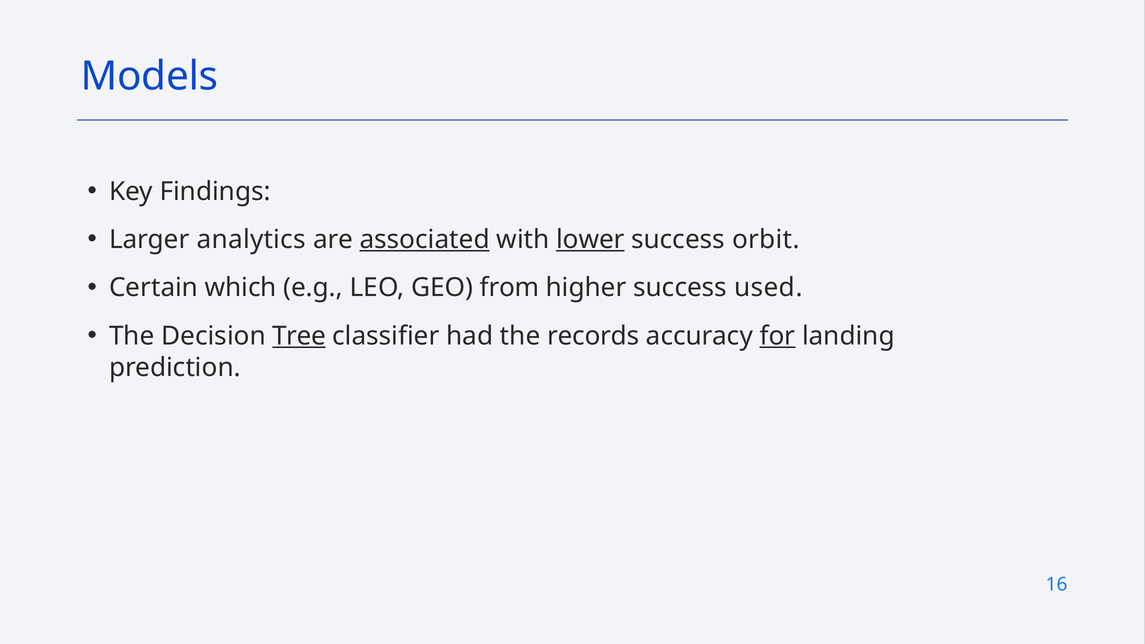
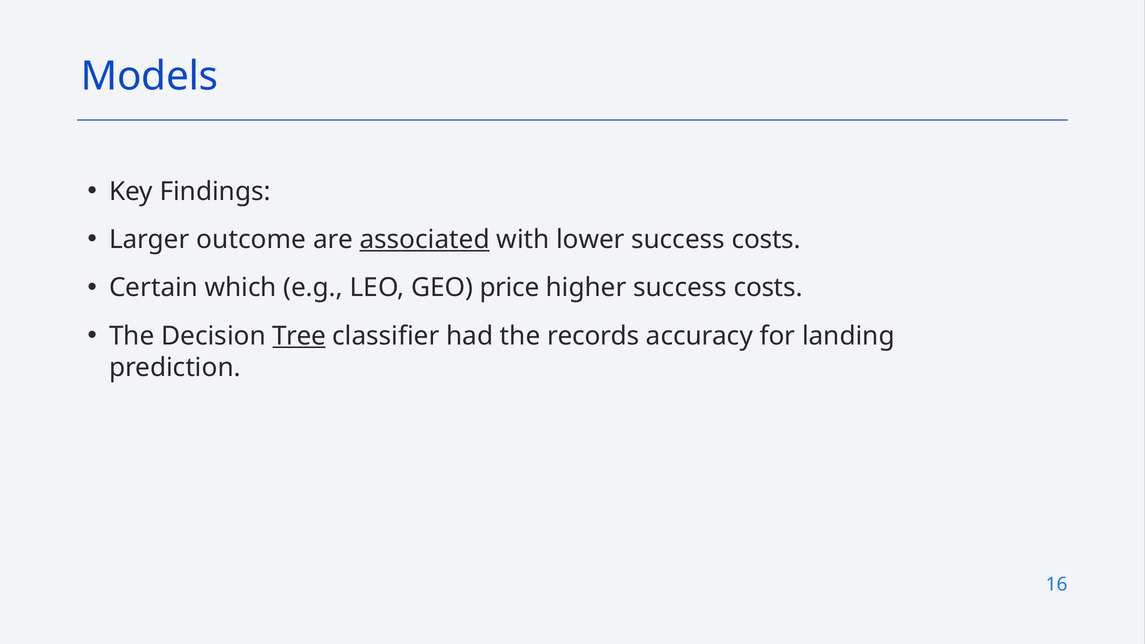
analytics: analytics -> outcome
lower underline: present -> none
orbit at (766, 240): orbit -> costs
from: from -> price
higher success used: used -> costs
for underline: present -> none
